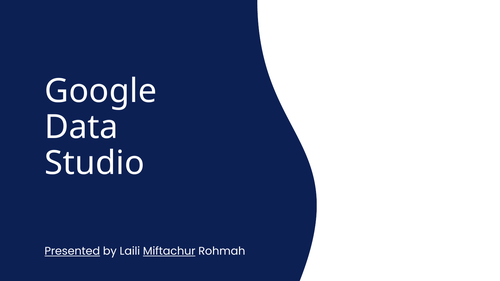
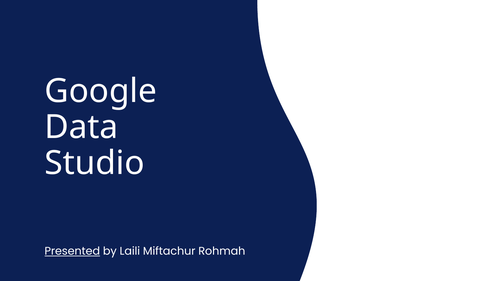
Miftachur underline: present -> none
